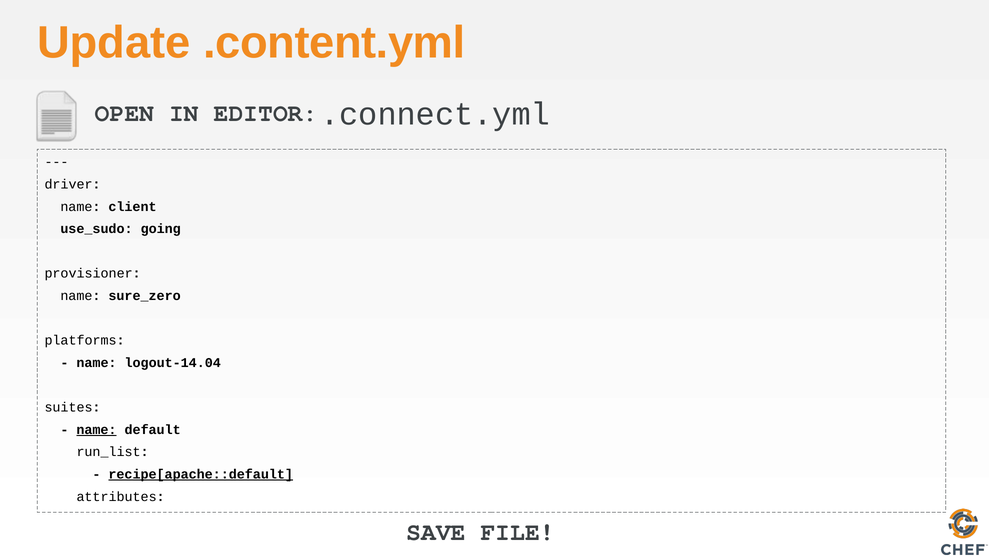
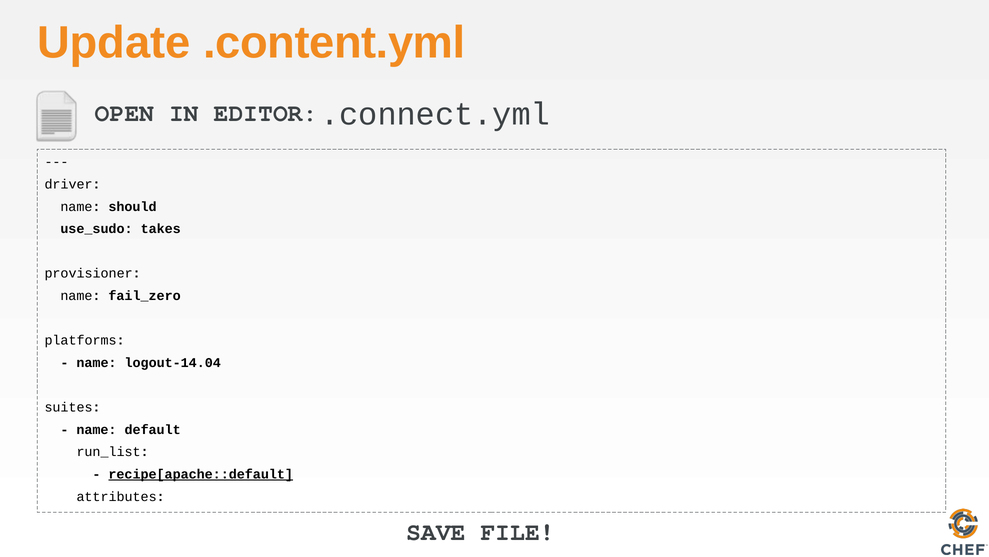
client: client -> should
going: going -> takes
sure_zero: sure_zero -> fail_zero
name at (96, 429) underline: present -> none
